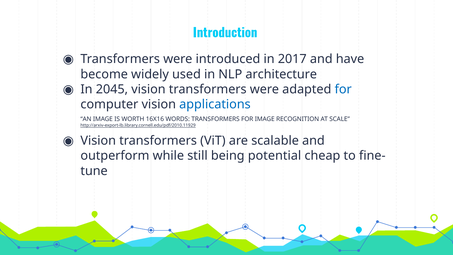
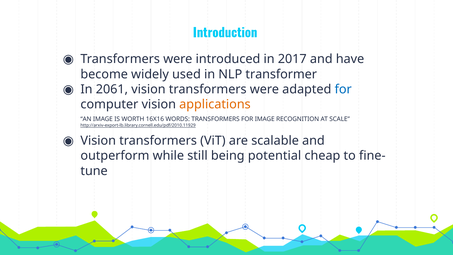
architecture: architecture -> transformer
2045: 2045 -> 2061
applications colour: blue -> orange
